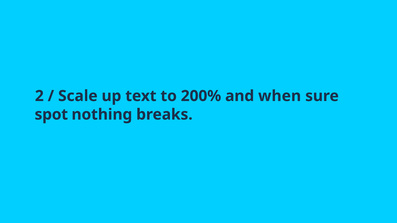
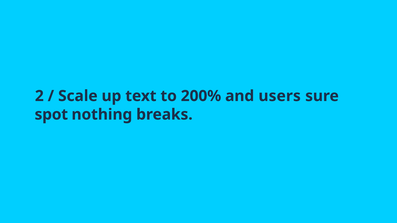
when: when -> users
